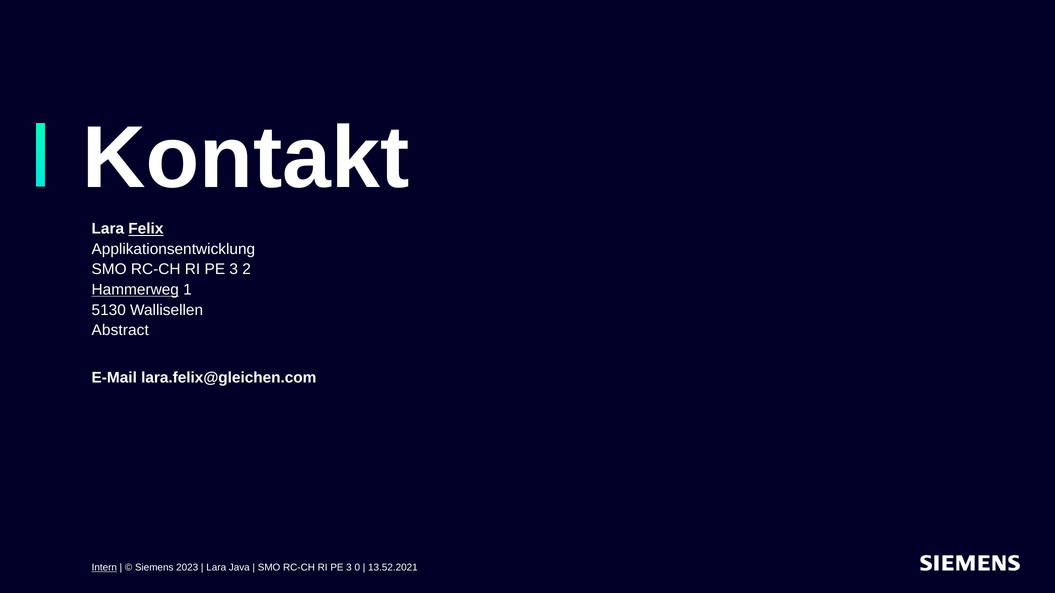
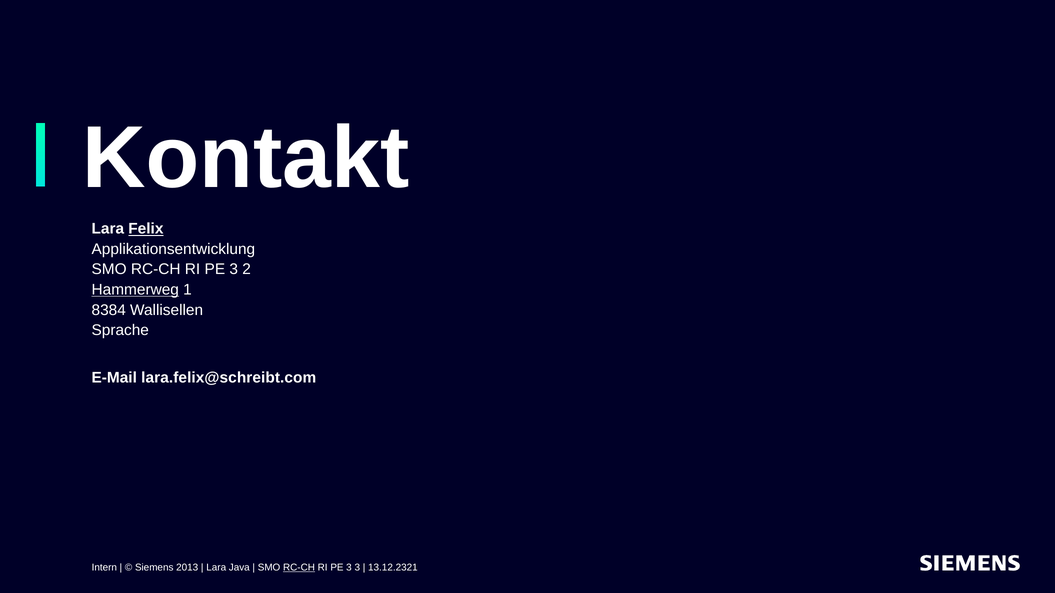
5130: 5130 -> 8384
Abstract: Abstract -> Sprache
lara.felix@gleichen.com: lara.felix@gleichen.com -> lara.felix@schreibt.com
Intern underline: present -> none
2023: 2023 -> 2013
RC-CH at (299, 568) underline: none -> present
3 0: 0 -> 3
13.52.2021: 13.52.2021 -> 13.12.2321
